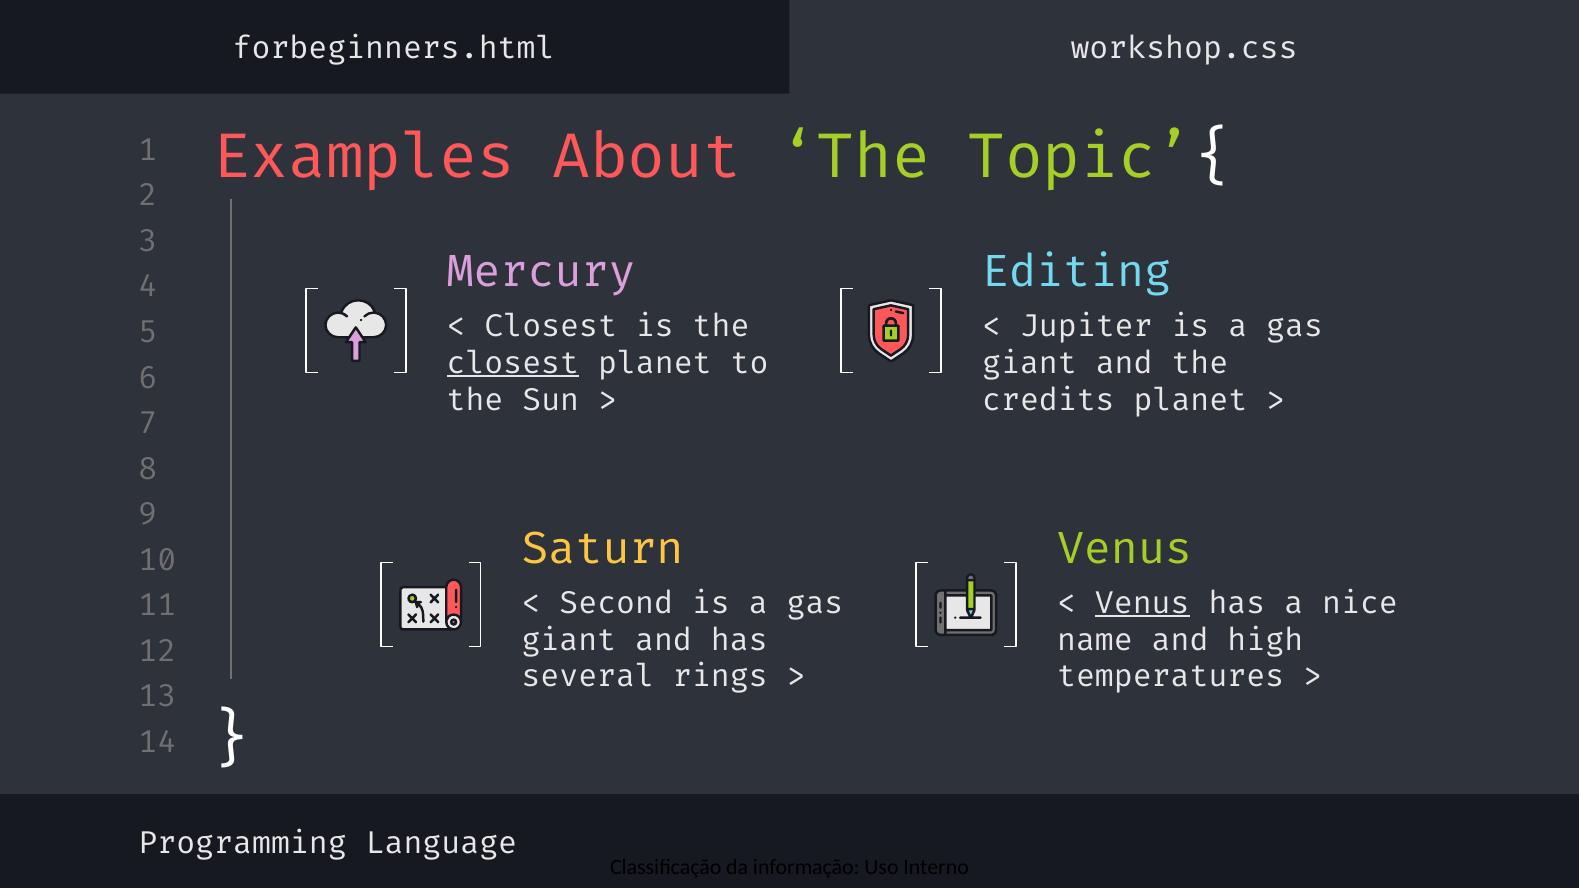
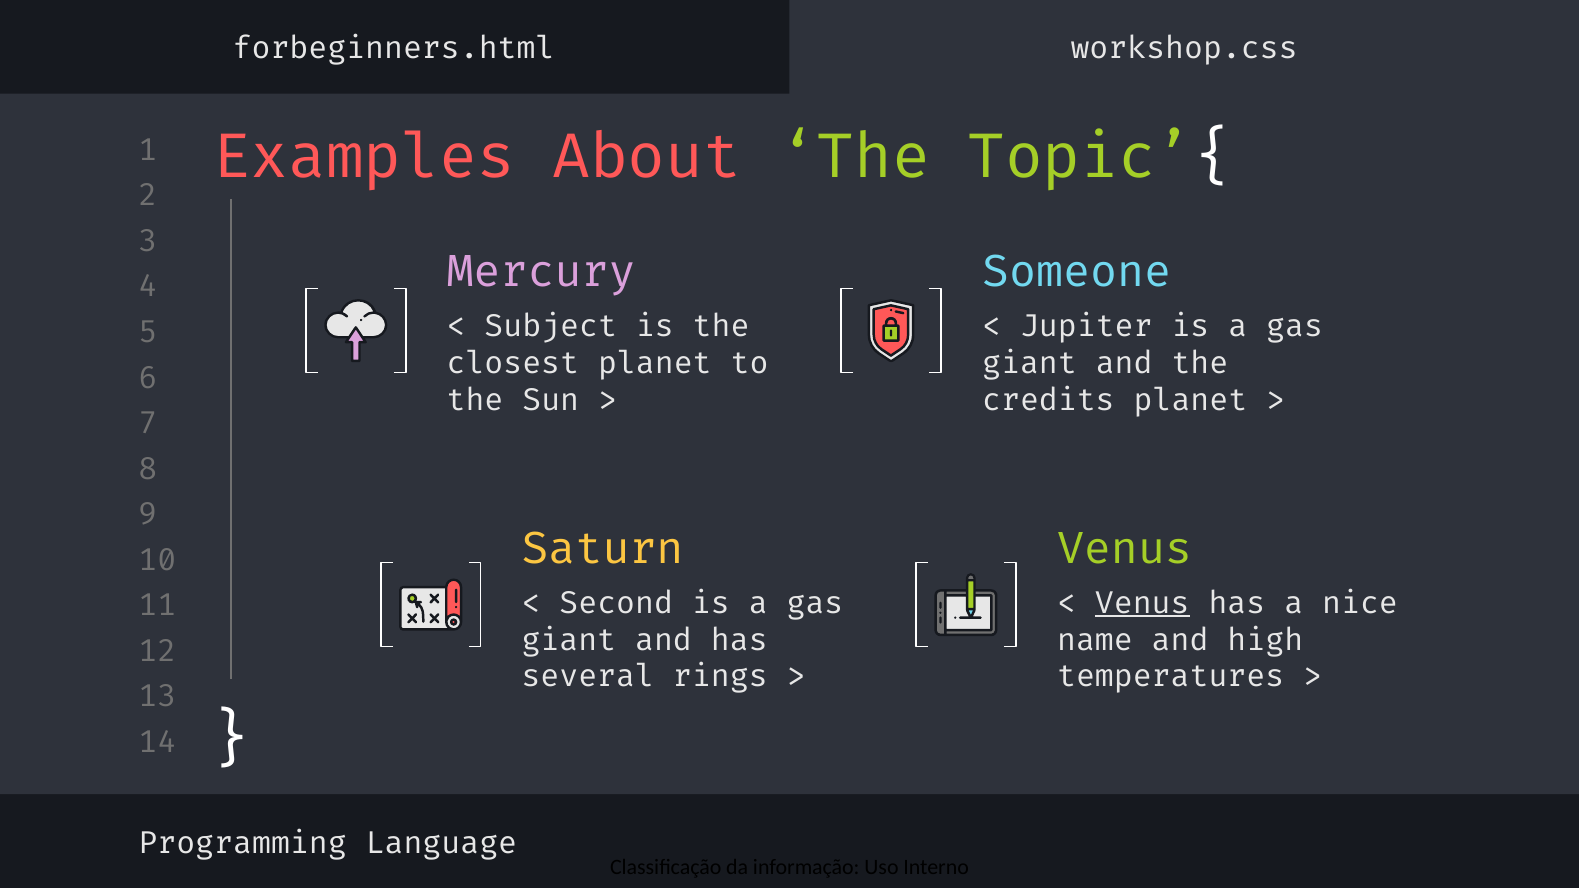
Editing: Editing -> Someone
Closest at (551, 326): Closest -> Subject
closest at (513, 363) underline: present -> none
